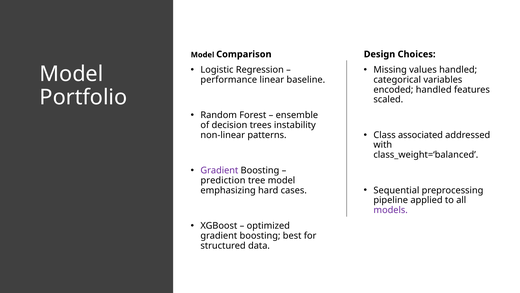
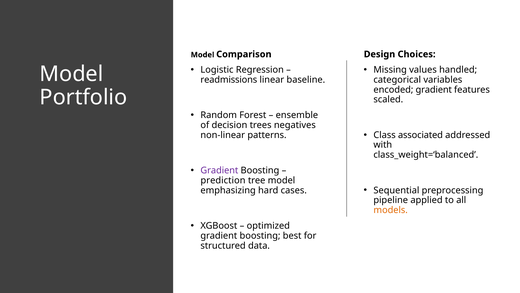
performance: performance -> readmissions
encoded handled: handled -> gradient
instability: instability -> negatives
models colour: purple -> orange
